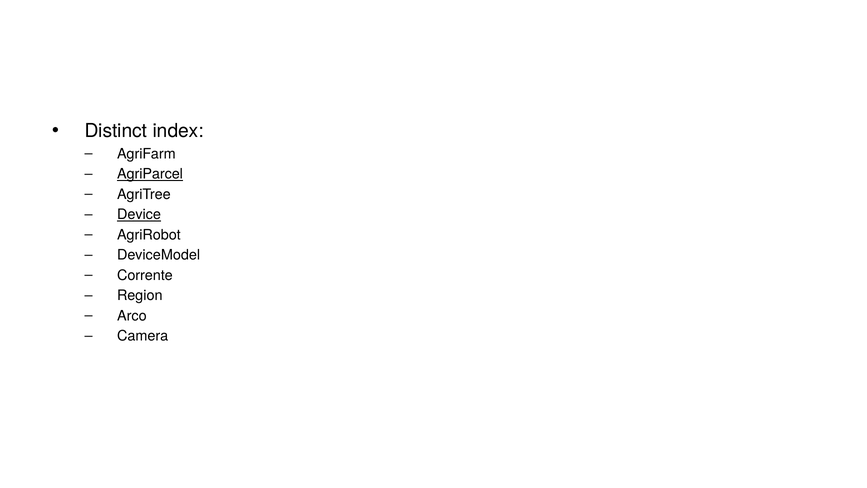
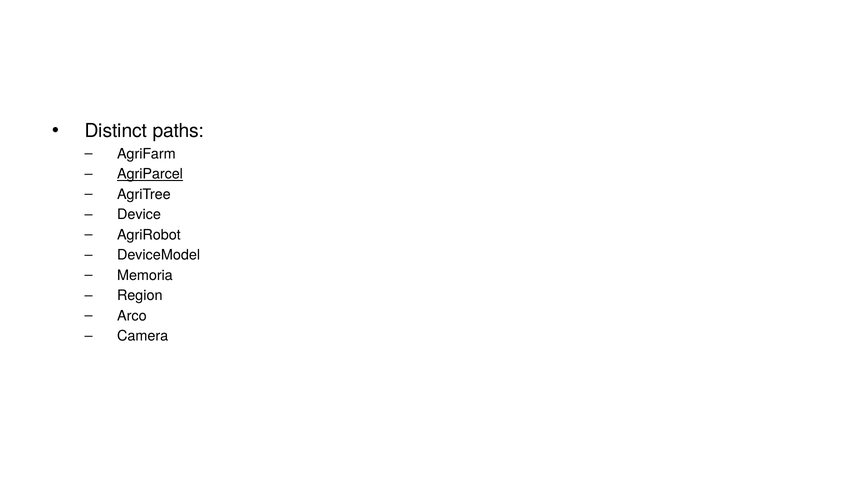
index: index -> paths
Device underline: present -> none
Corrente: Corrente -> Memoria
